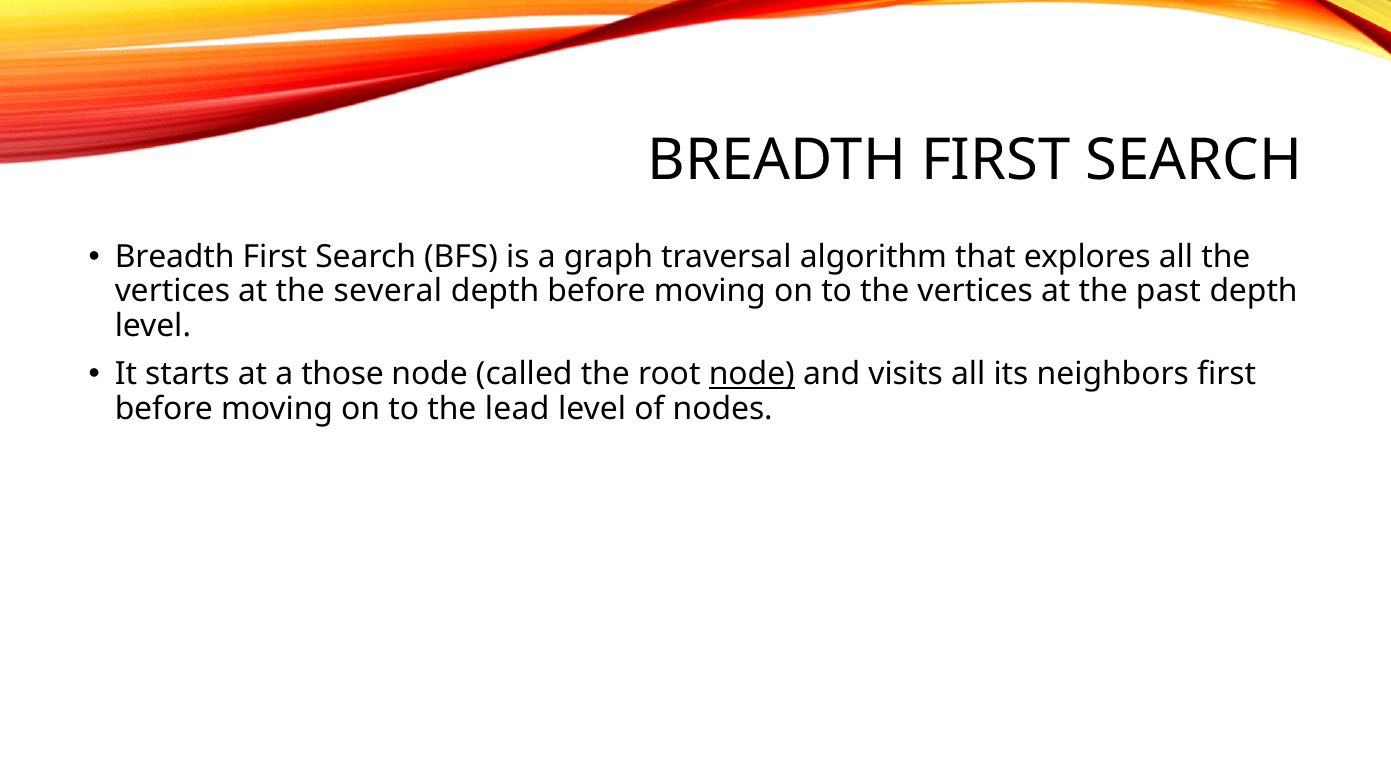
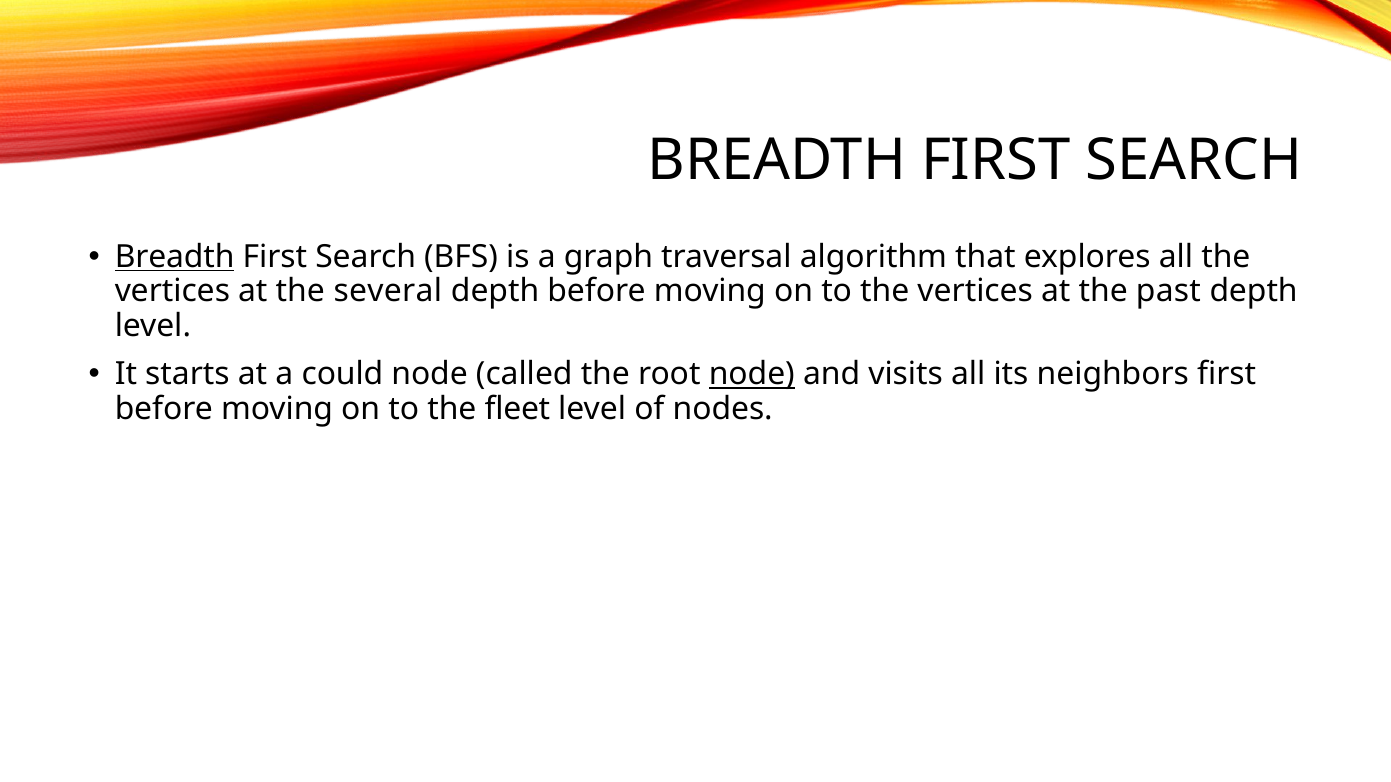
Breadth at (175, 257) underline: none -> present
those: those -> could
lead: lead -> fleet
